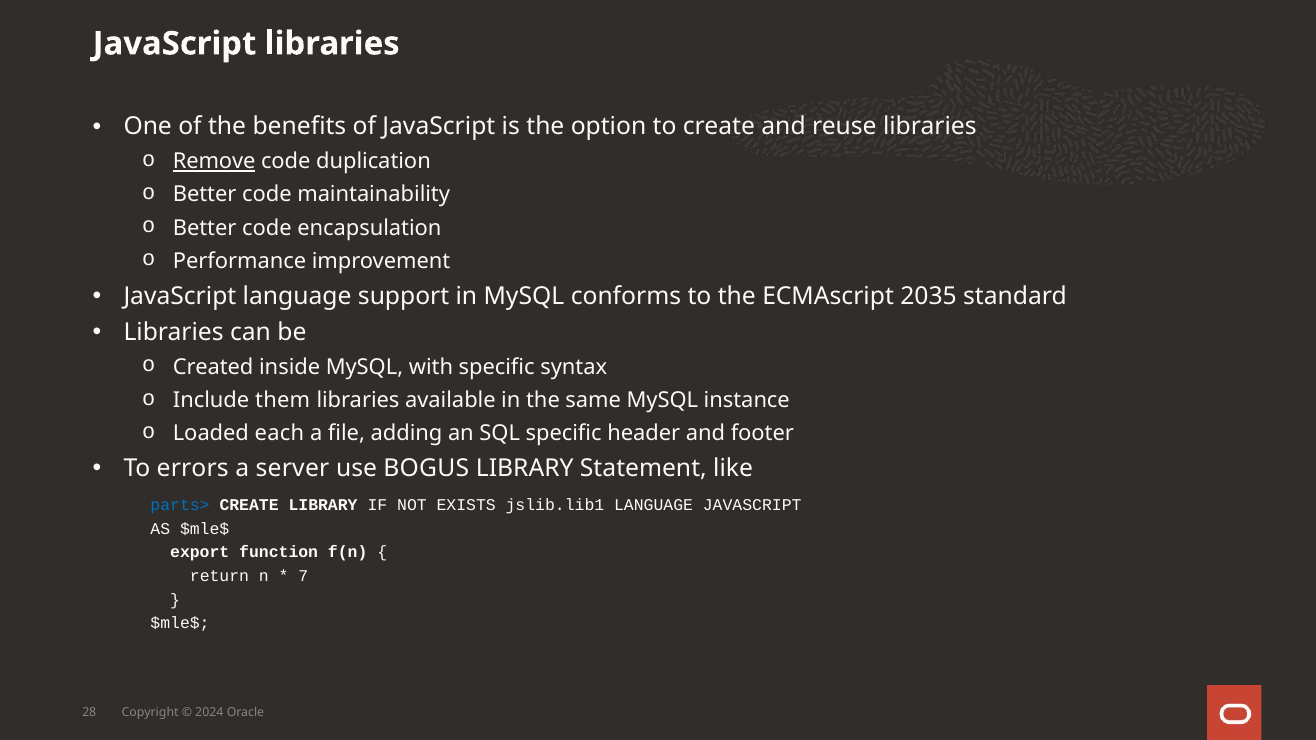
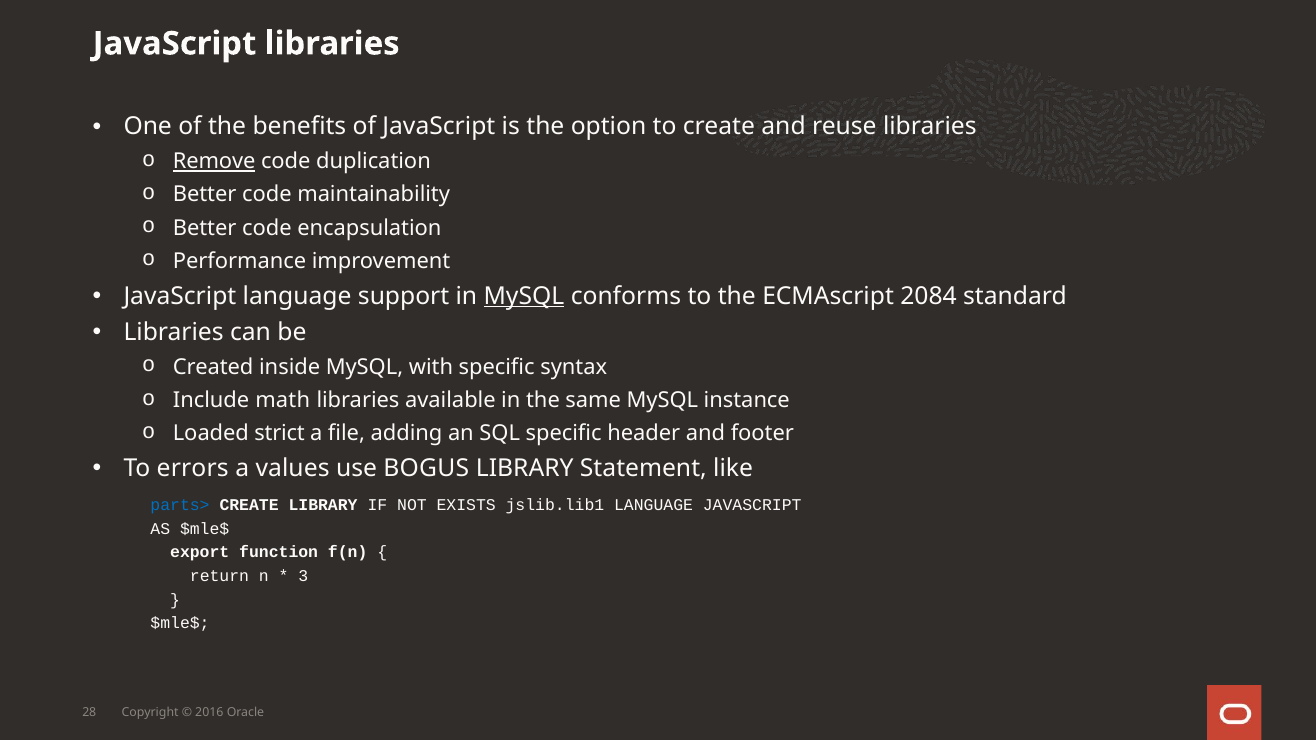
MySQL at (524, 296) underline: none -> present
2035: 2035 -> 2084
them: them -> math
each: each -> strict
server: server -> values
7: 7 -> 3
2024: 2024 -> 2016
